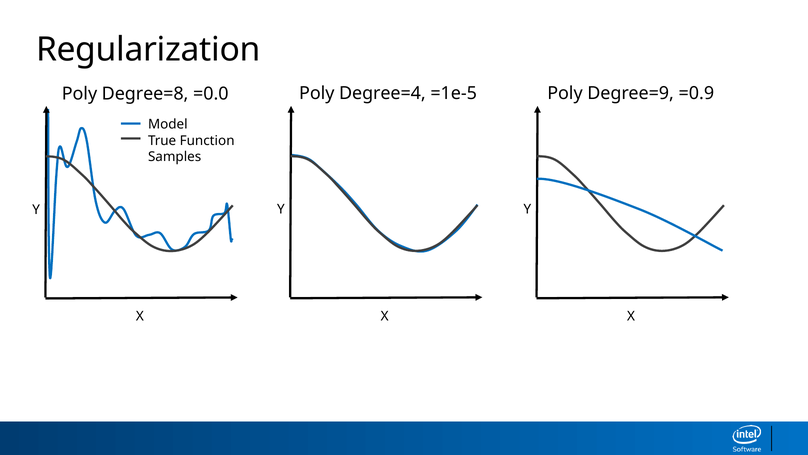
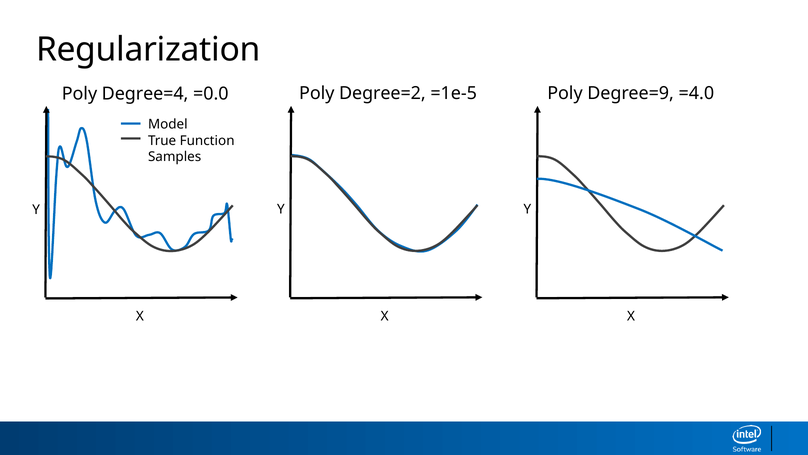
Degree=4: Degree=4 -> Degree=2
=0.9: =0.9 -> =4.0
Degree=8: Degree=8 -> Degree=4
